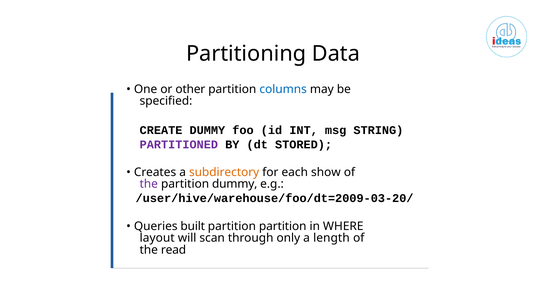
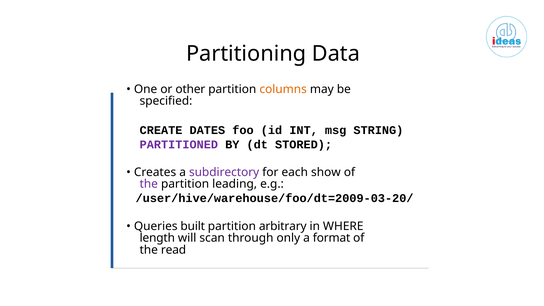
columns colour: blue -> orange
CREATE DUMMY: DUMMY -> DATES
subdirectory colour: orange -> purple
partition dummy: dummy -> leading
partition partition: partition -> arbitrary
layout: layout -> length
length: length -> format
